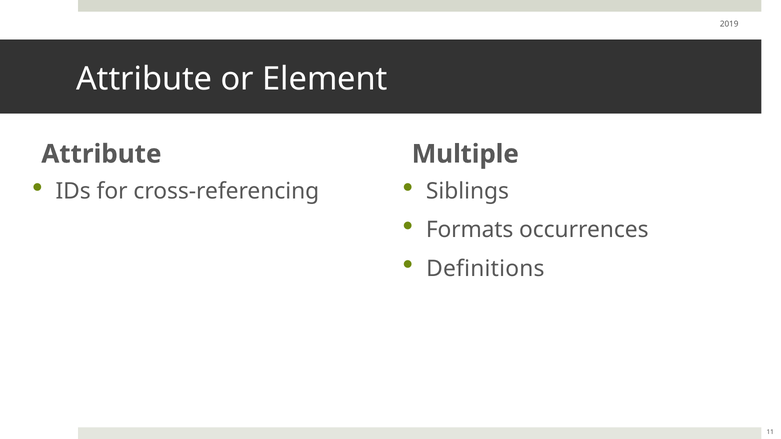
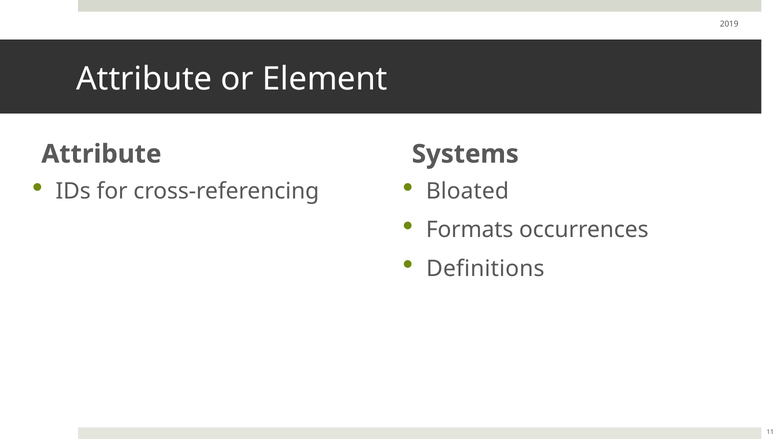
Multiple: Multiple -> Systems
Siblings: Siblings -> Bloated
